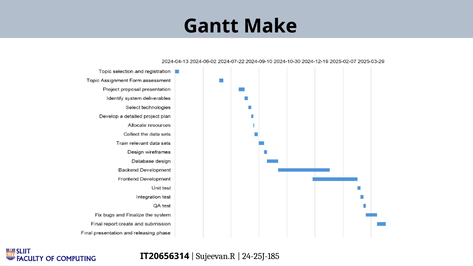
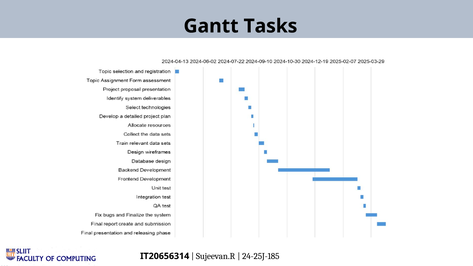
Make: Make -> Tasks
